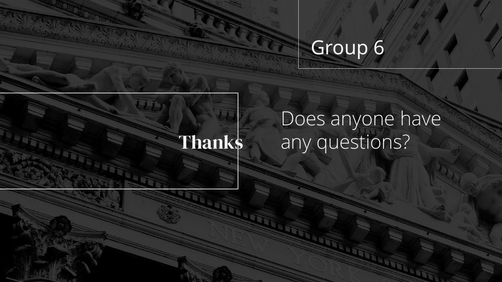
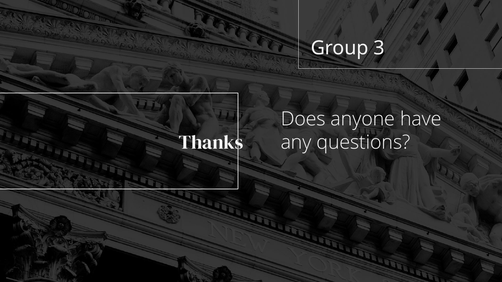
6: 6 -> 3
